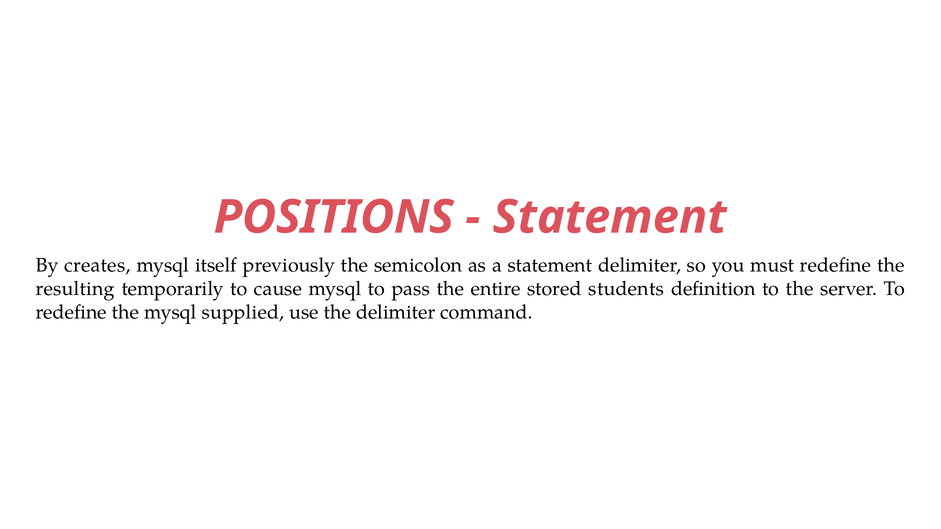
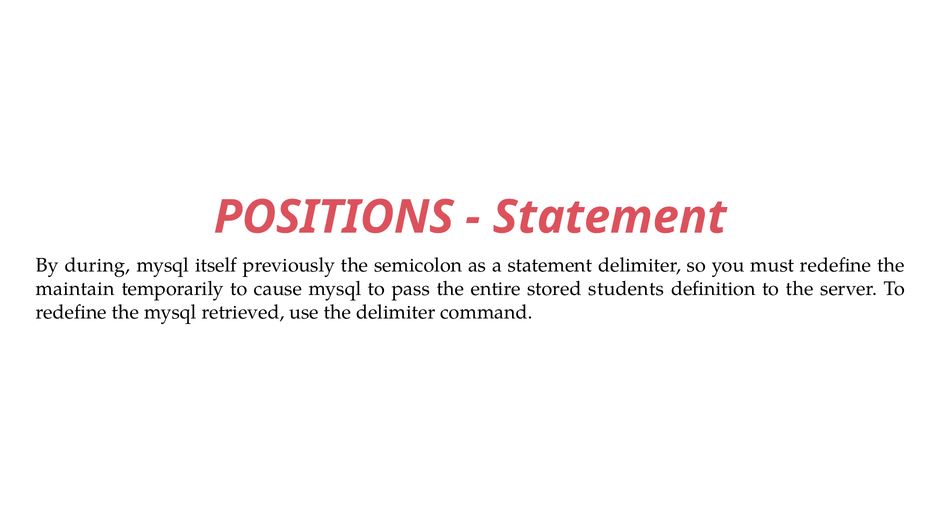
creates: creates -> during
resulting: resulting -> maintain
supplied: supplied -> retrieved
